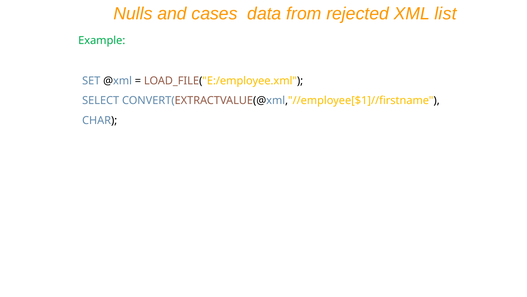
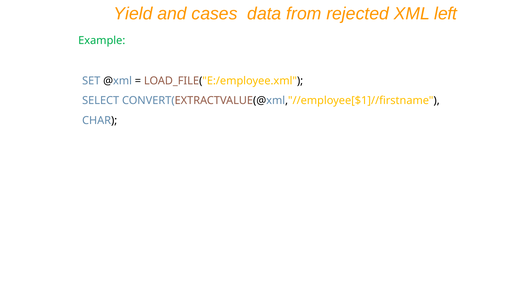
Nulls: Nulls -> Yield
list: list -> left
